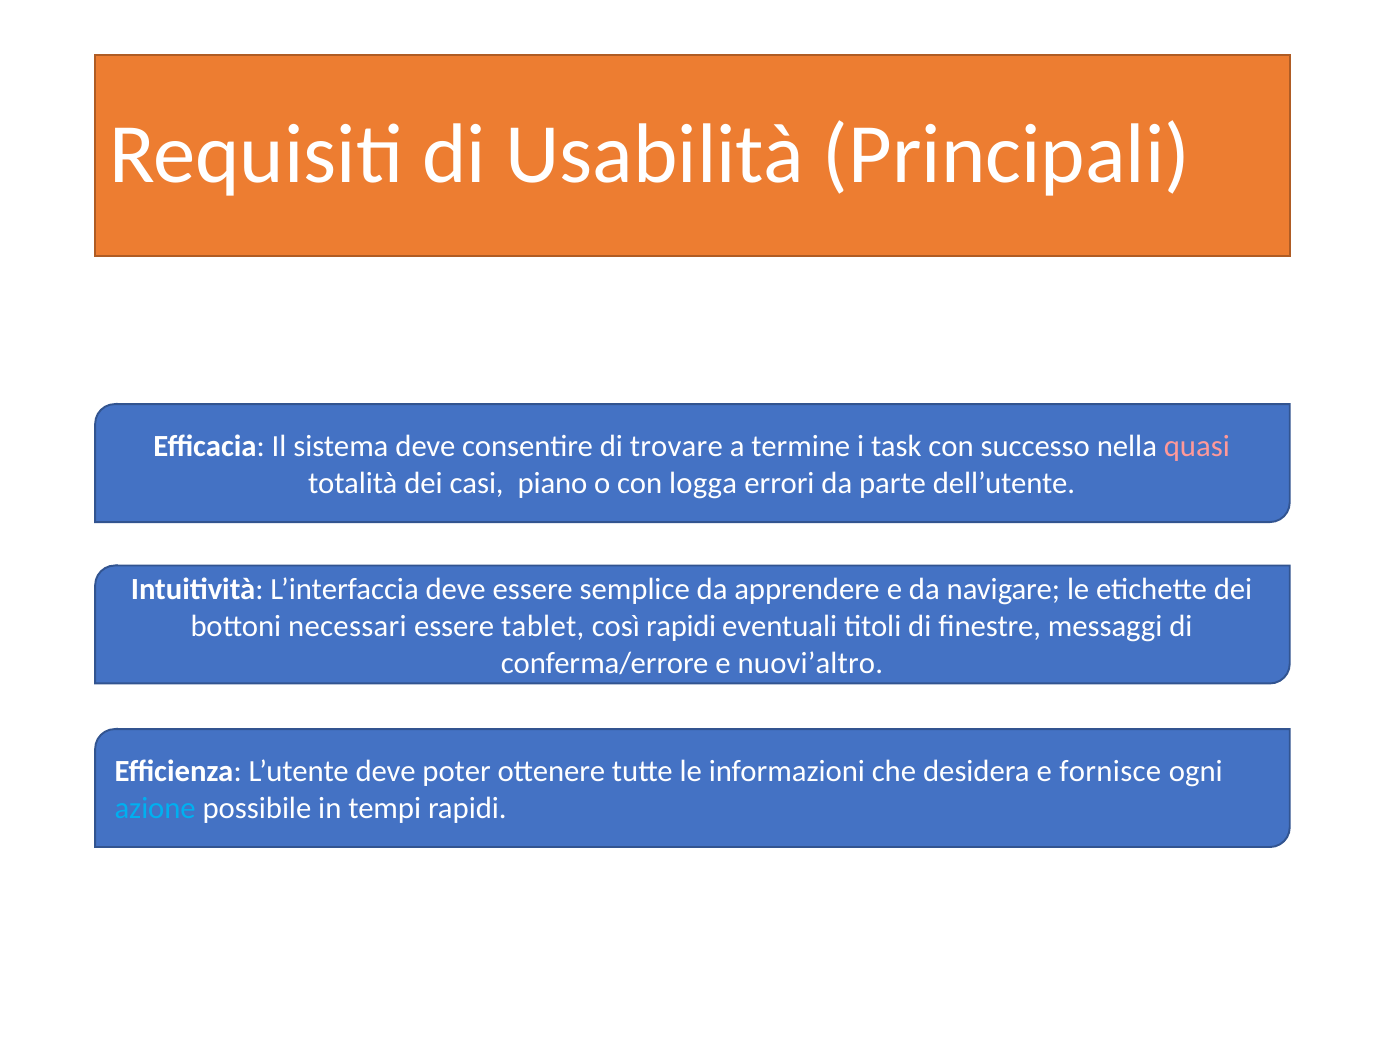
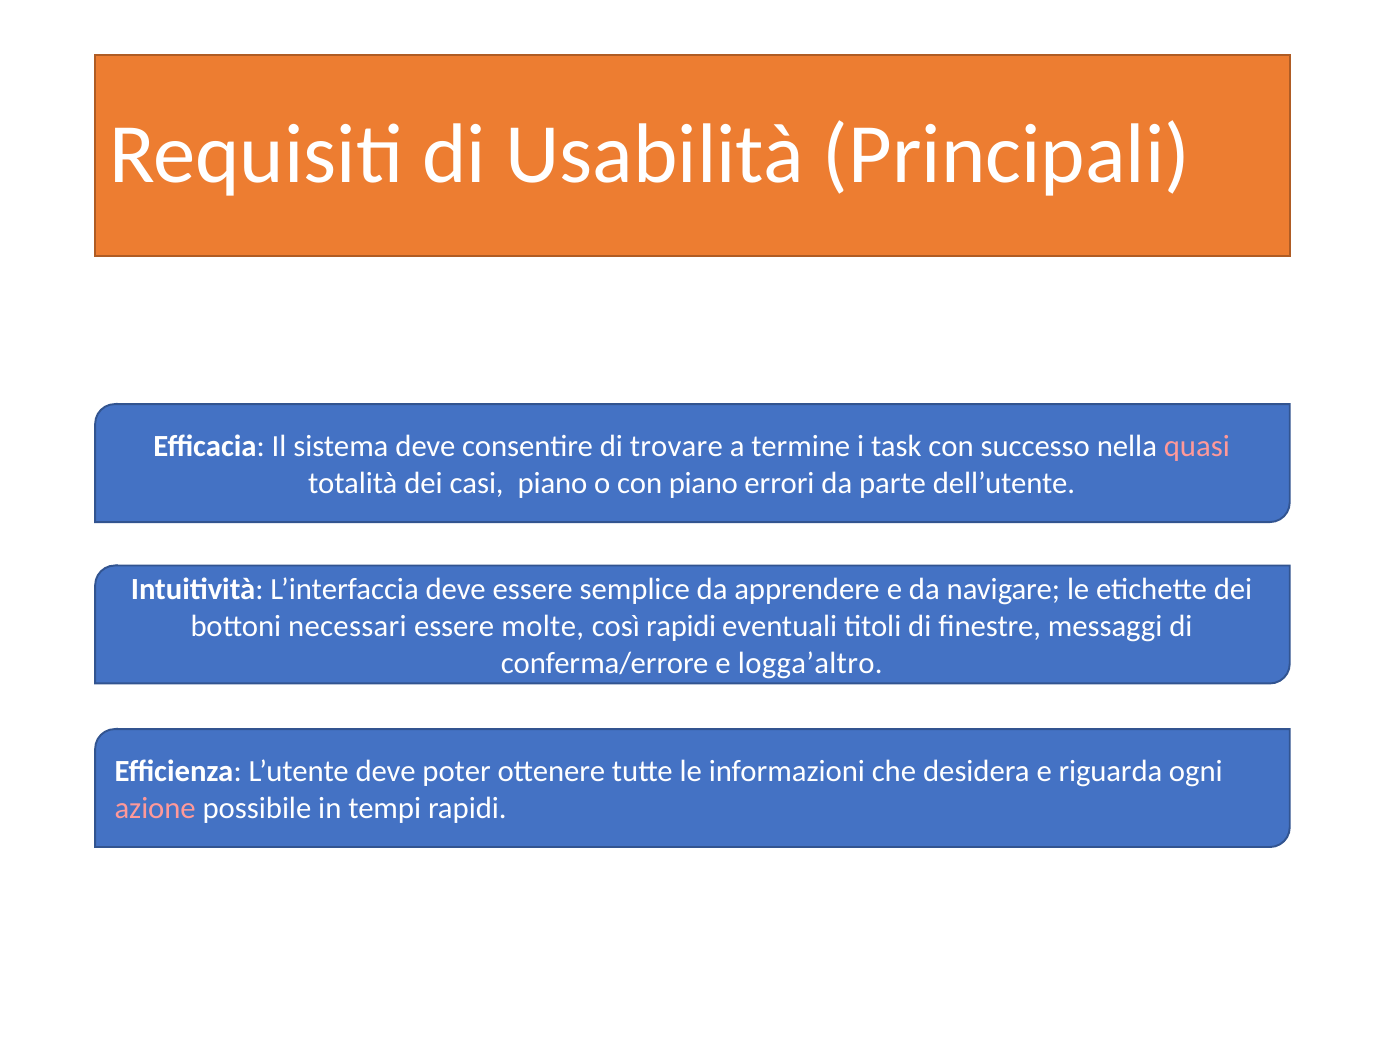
con logga: logga -> piano
tablet: tablet -> molte
nuovi’altro: nuovi’altro -> logga’altro
fornisce: fornisce -> riguarda
azione colour: light blue -> pink
